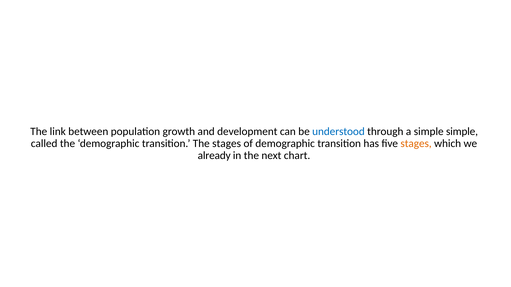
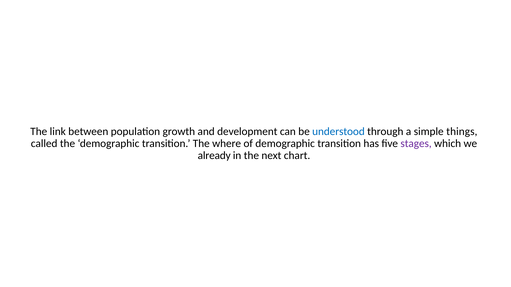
simple simple: simple -> things
The stages: stages -> where
stages at (416, 144) colour: orange -> purple
